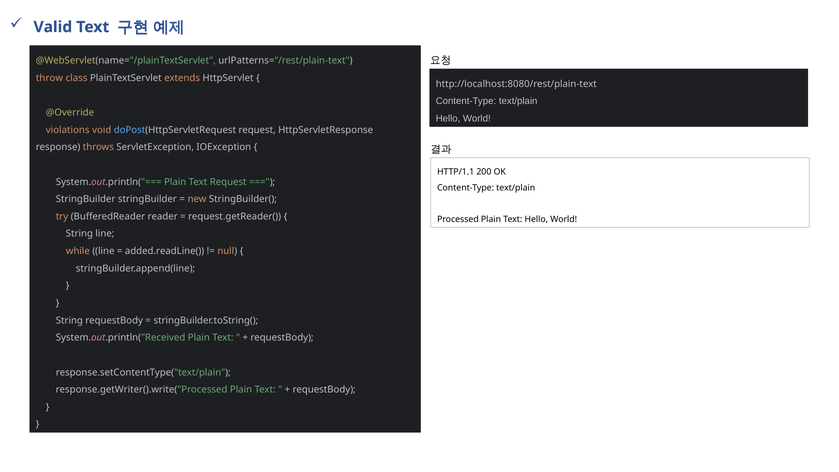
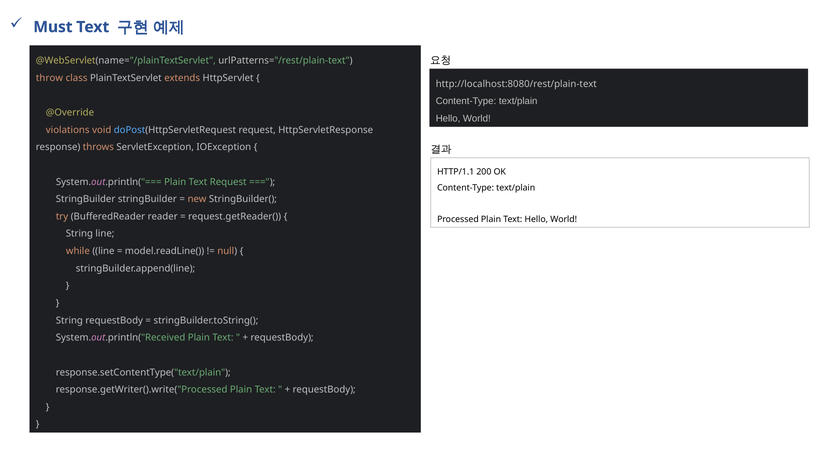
Valid: Valid -> Must
added.readLine(: added.readLine( -> model.readLine(
